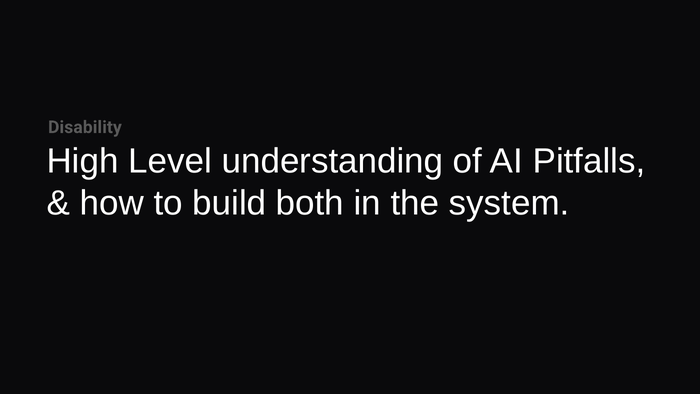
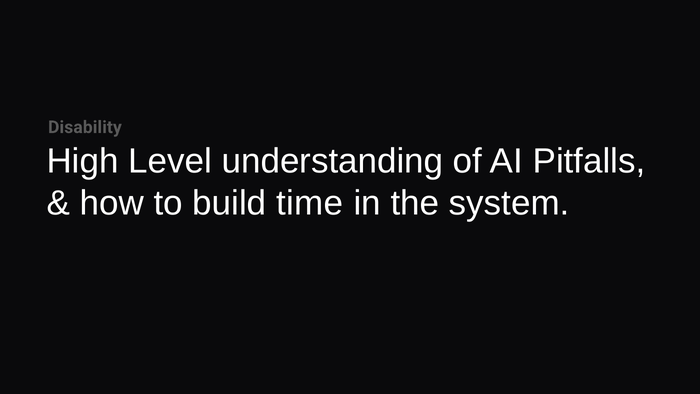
both: both -> time
